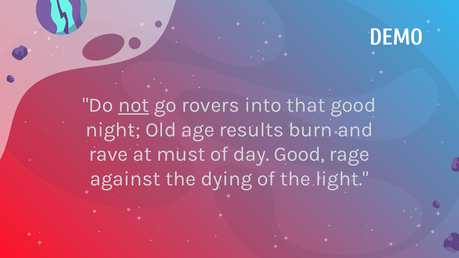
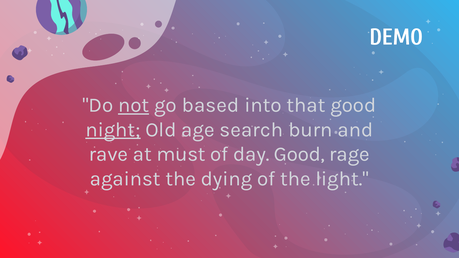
rovers: rovers -> based
night underline: none -> present
results: results -> search
